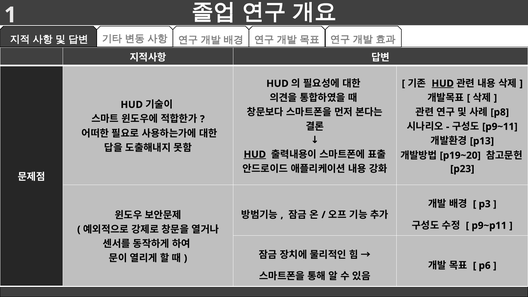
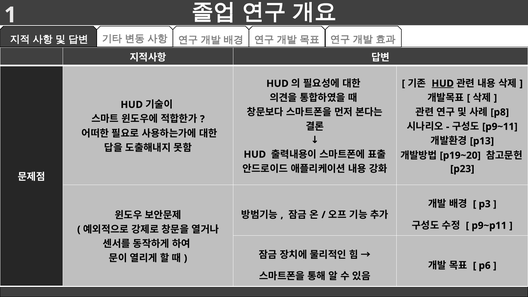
HUD at (255, 154) underline: present -> none
